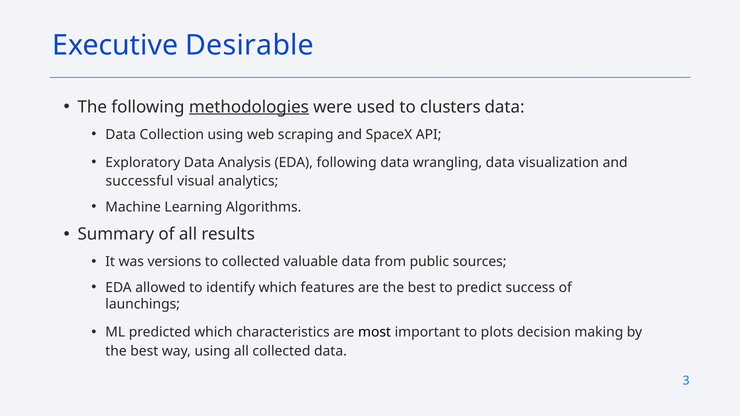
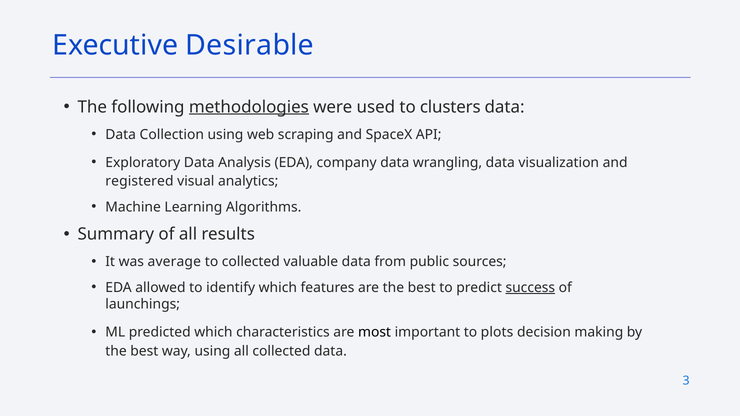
EDA following: following -> company
successful: successful -> registered
versions: versions -> average
success underline: none -> present
